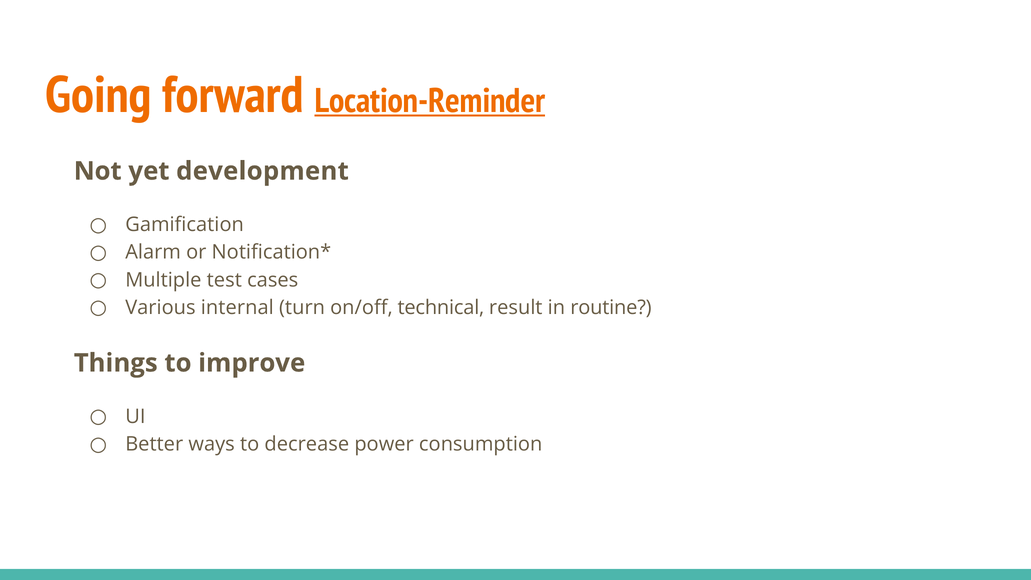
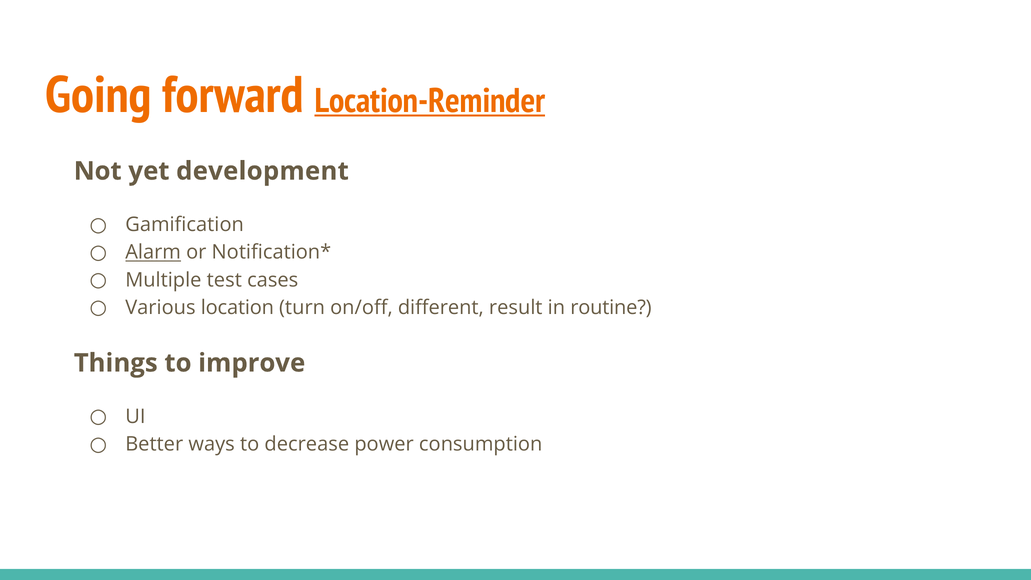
Alarm underline: none -> present
internal: internal -> location
technical: technical -> different
